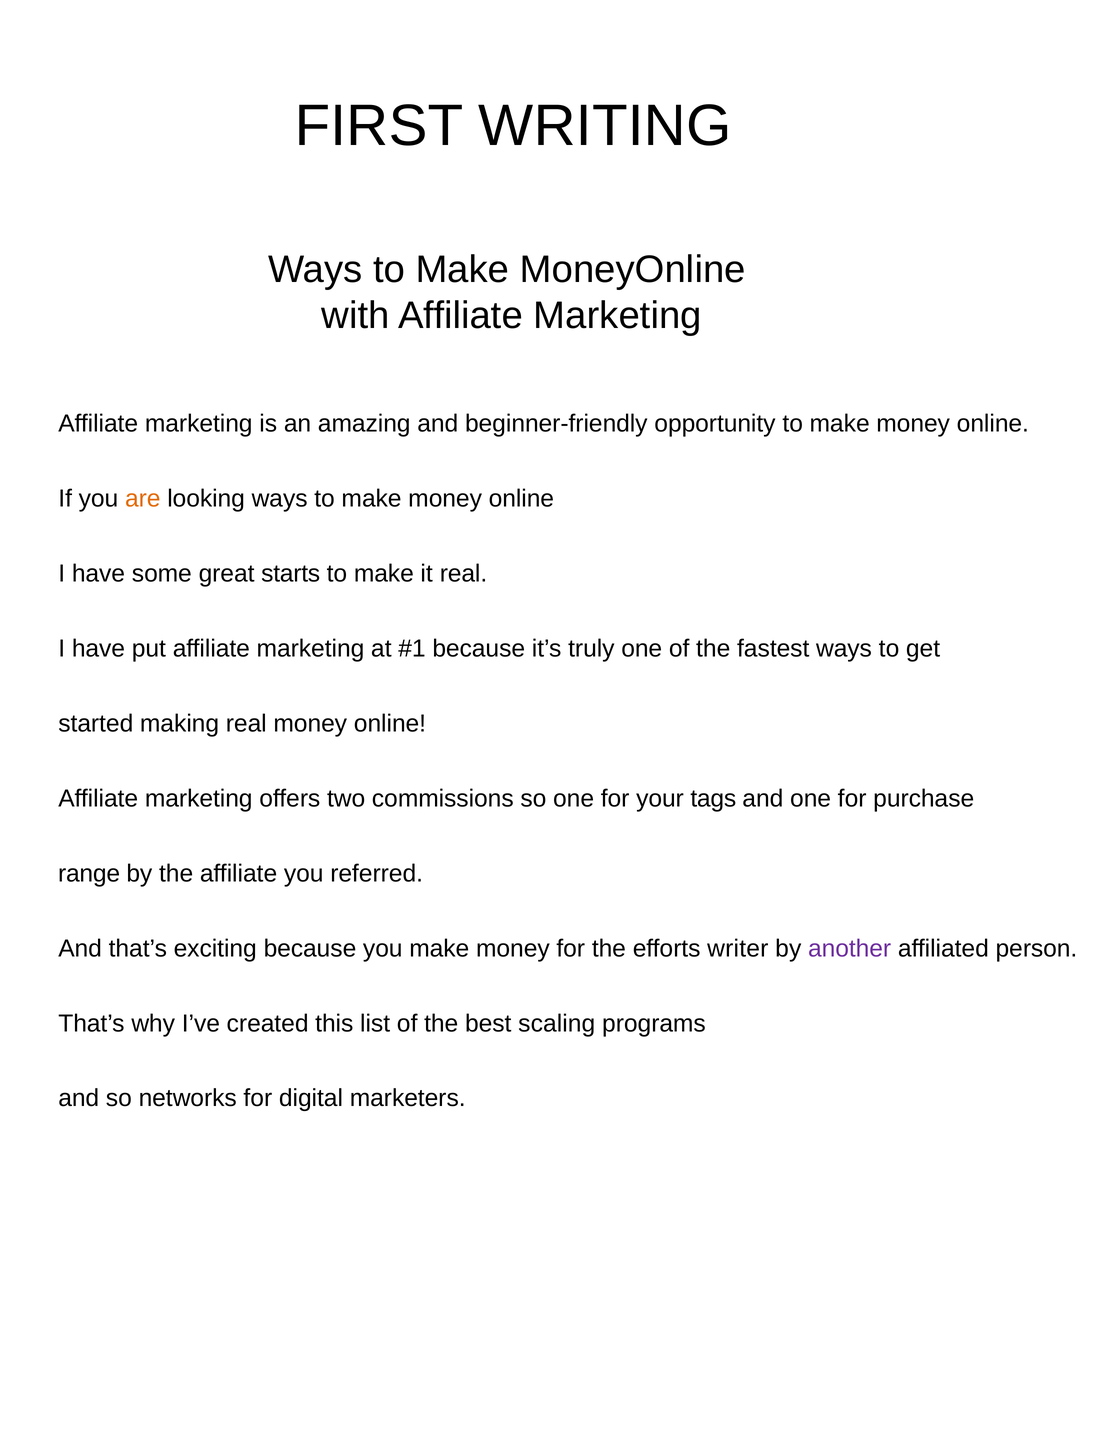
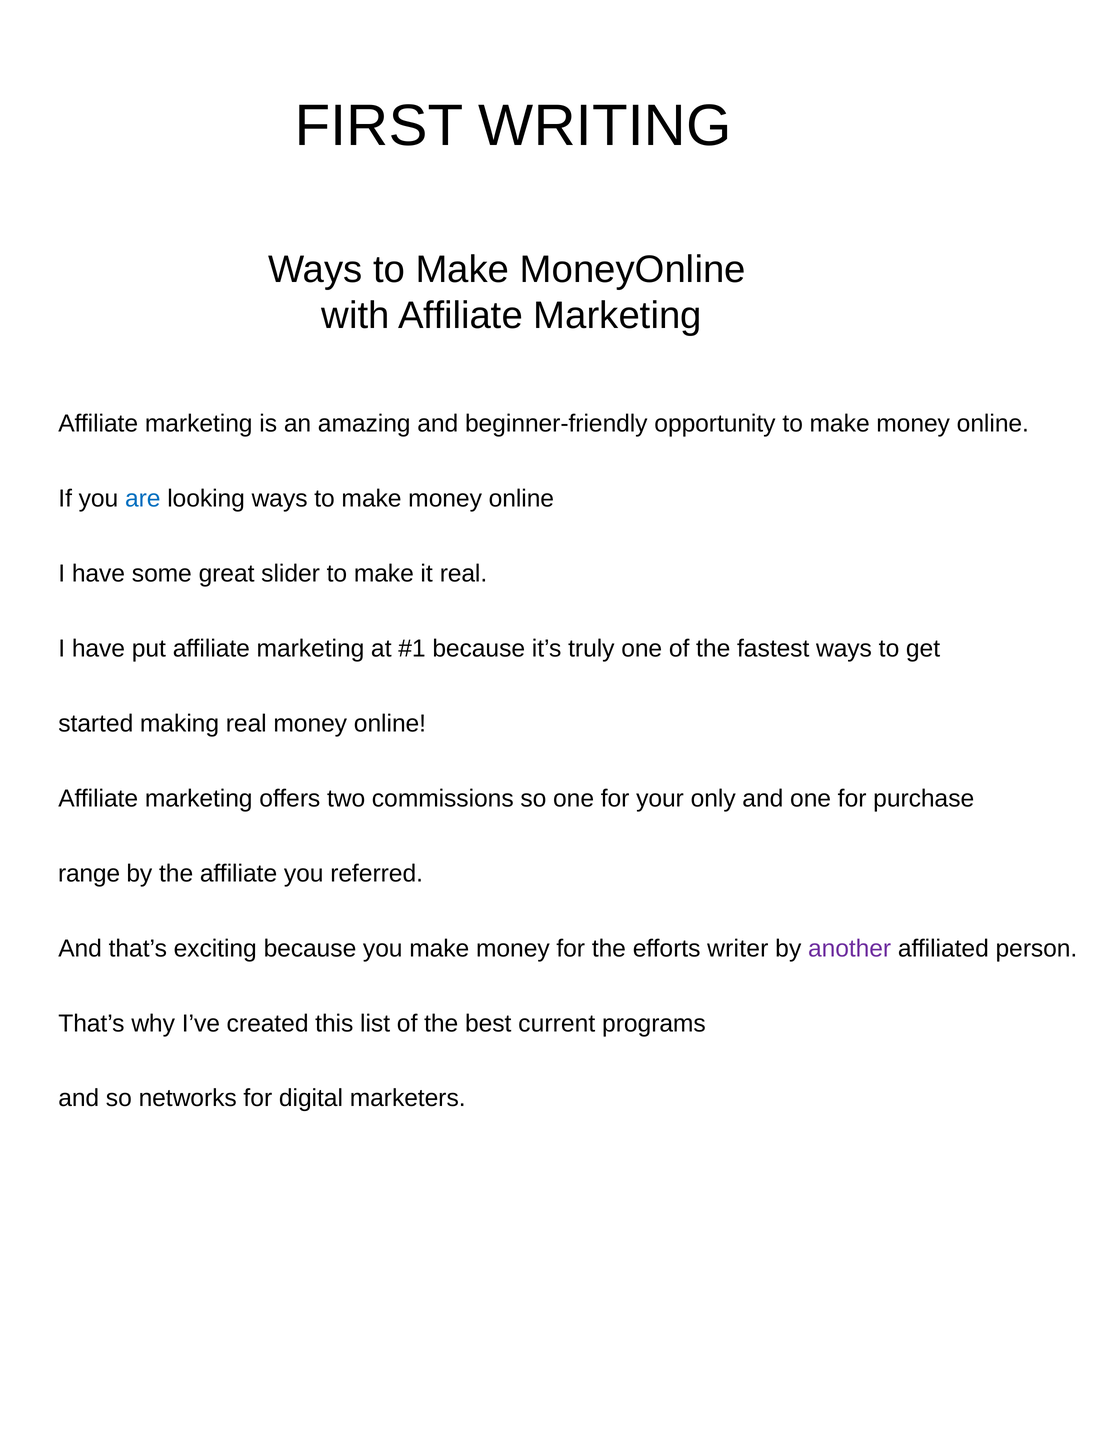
are colour: orange -> blue
starts: starts -> slider
tags: tags -> only
scaling: scaling -> current
